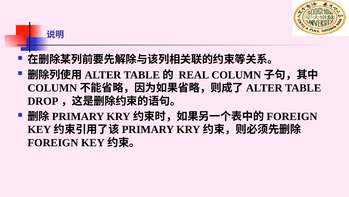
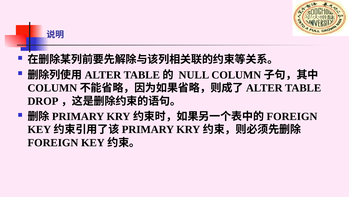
REAL: REAL -> NULL
